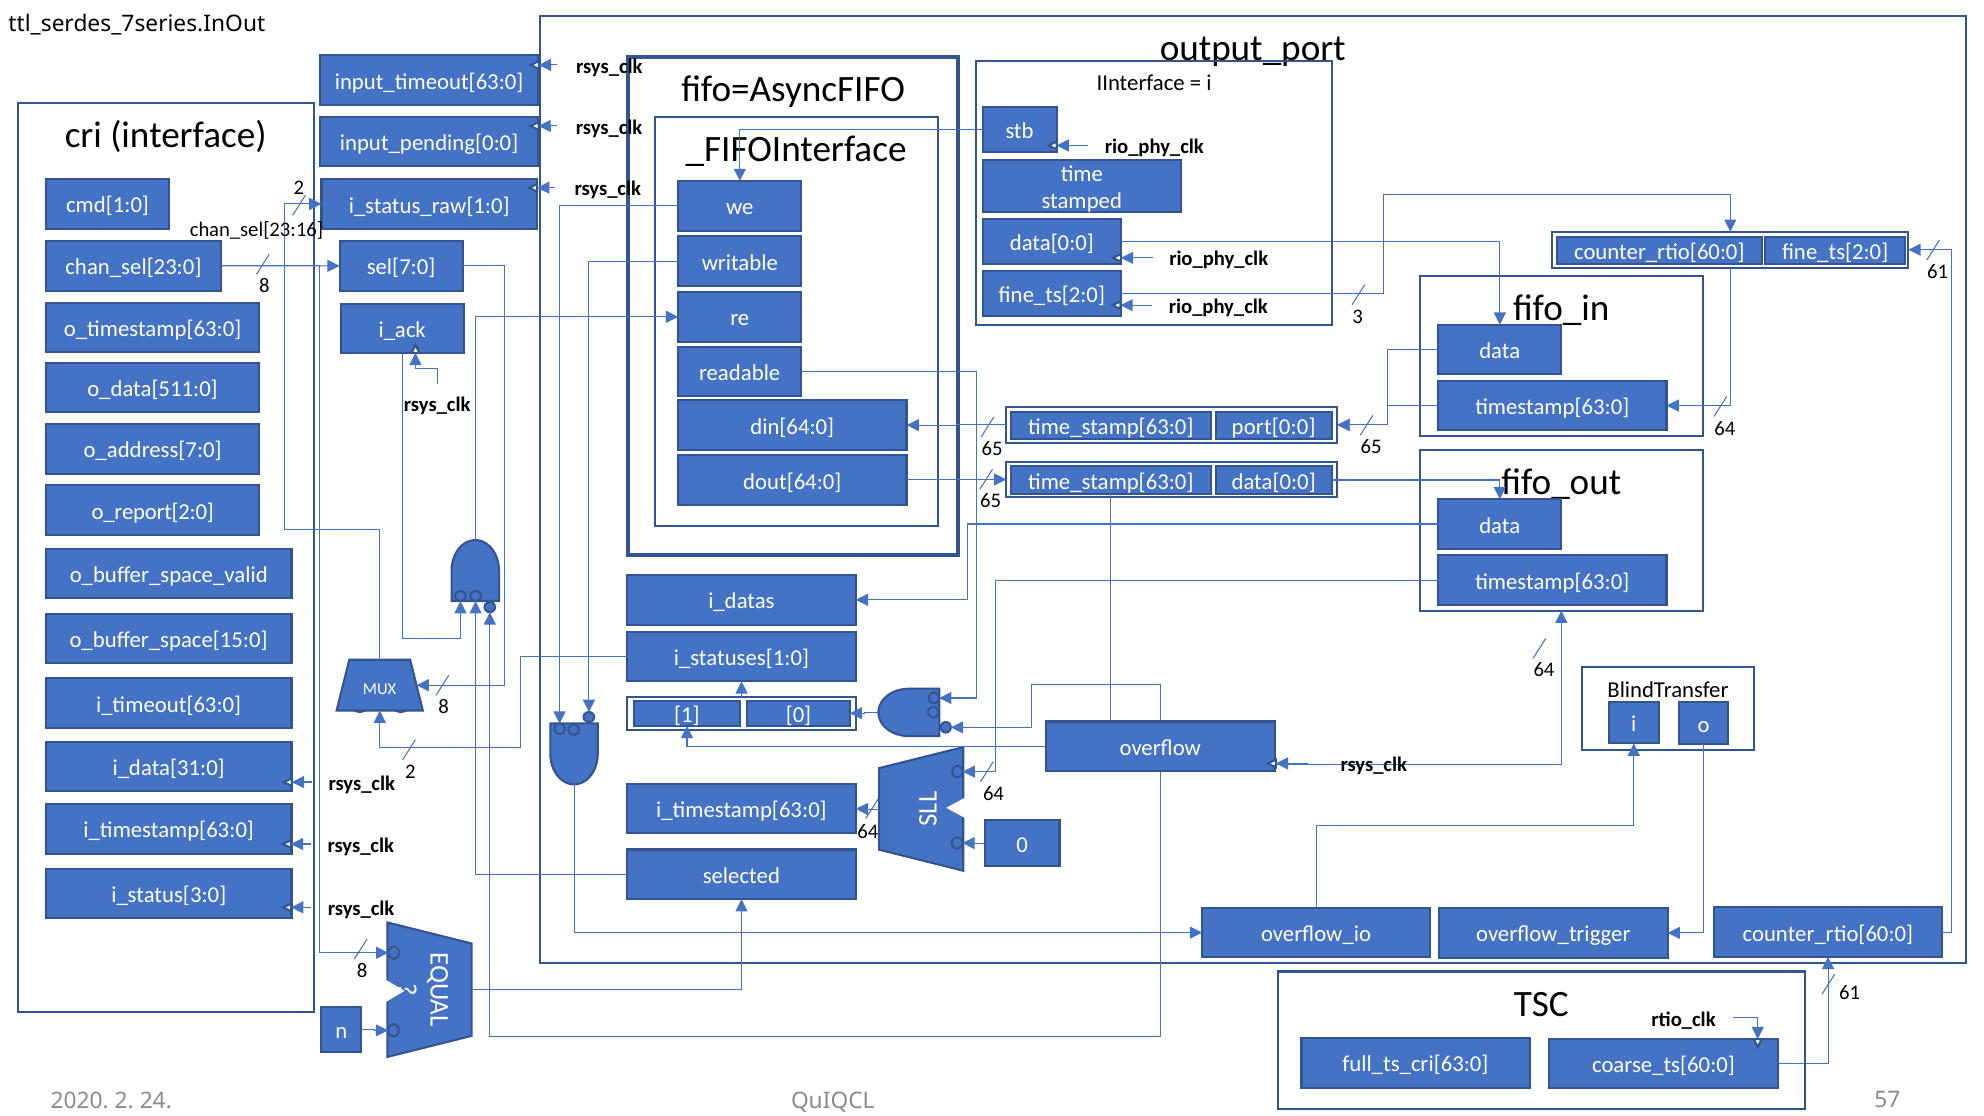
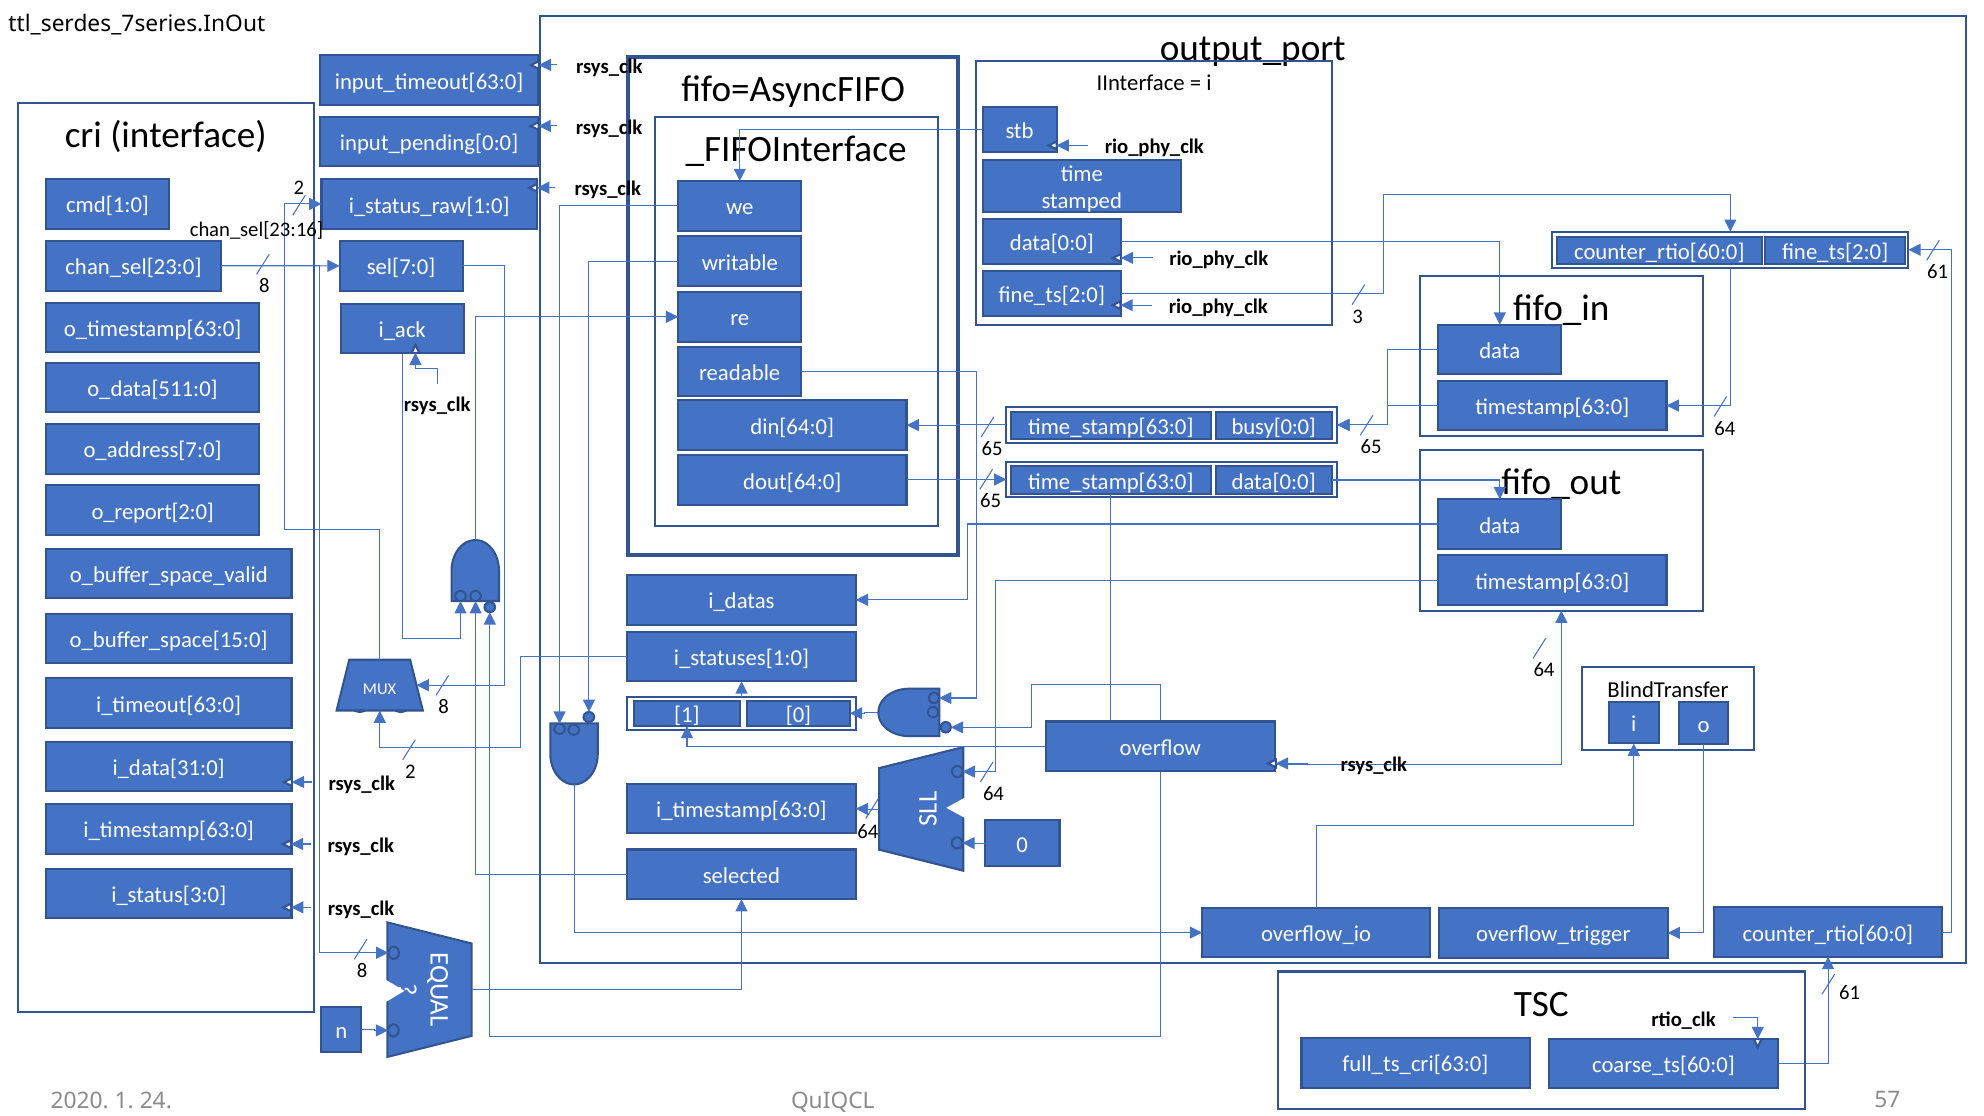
port[0:0: port[0:0 -> busy[0:0
2020 2: 2 -> 1
